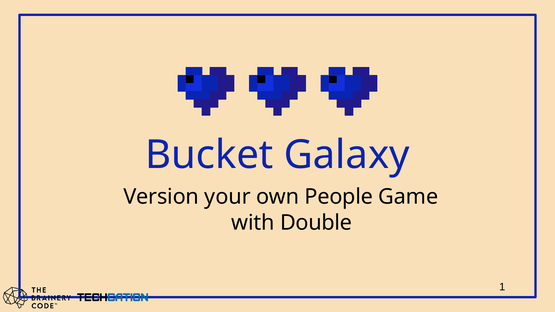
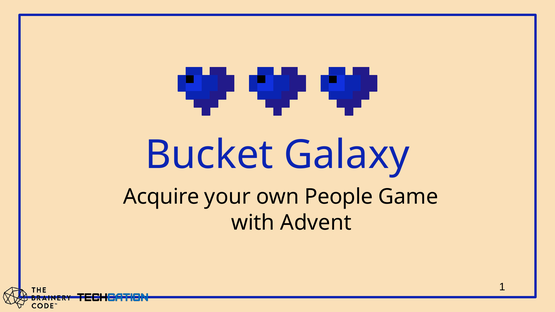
Version: Version -> Acquire
Double: Double -> Advent
